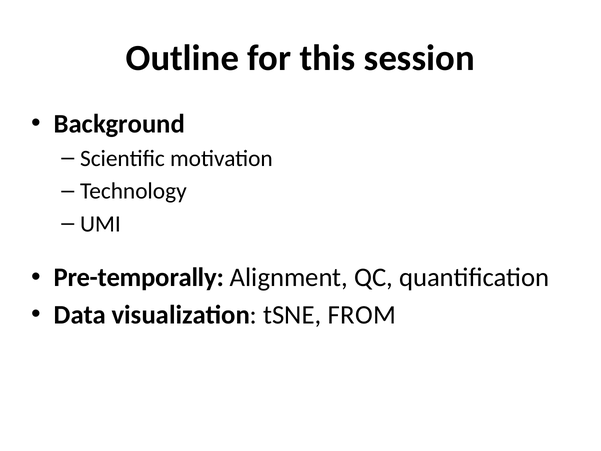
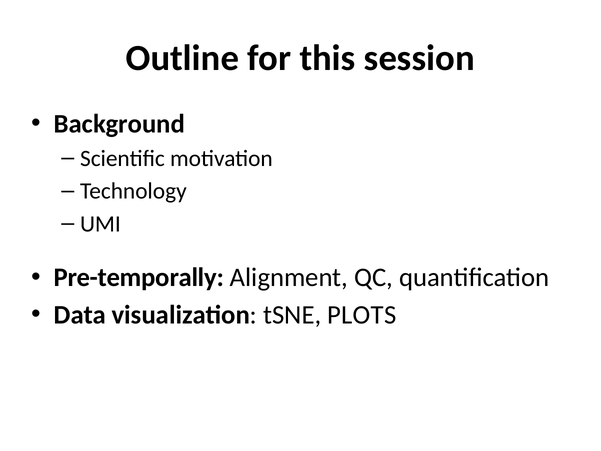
FROM: FROM -> PLOTS
